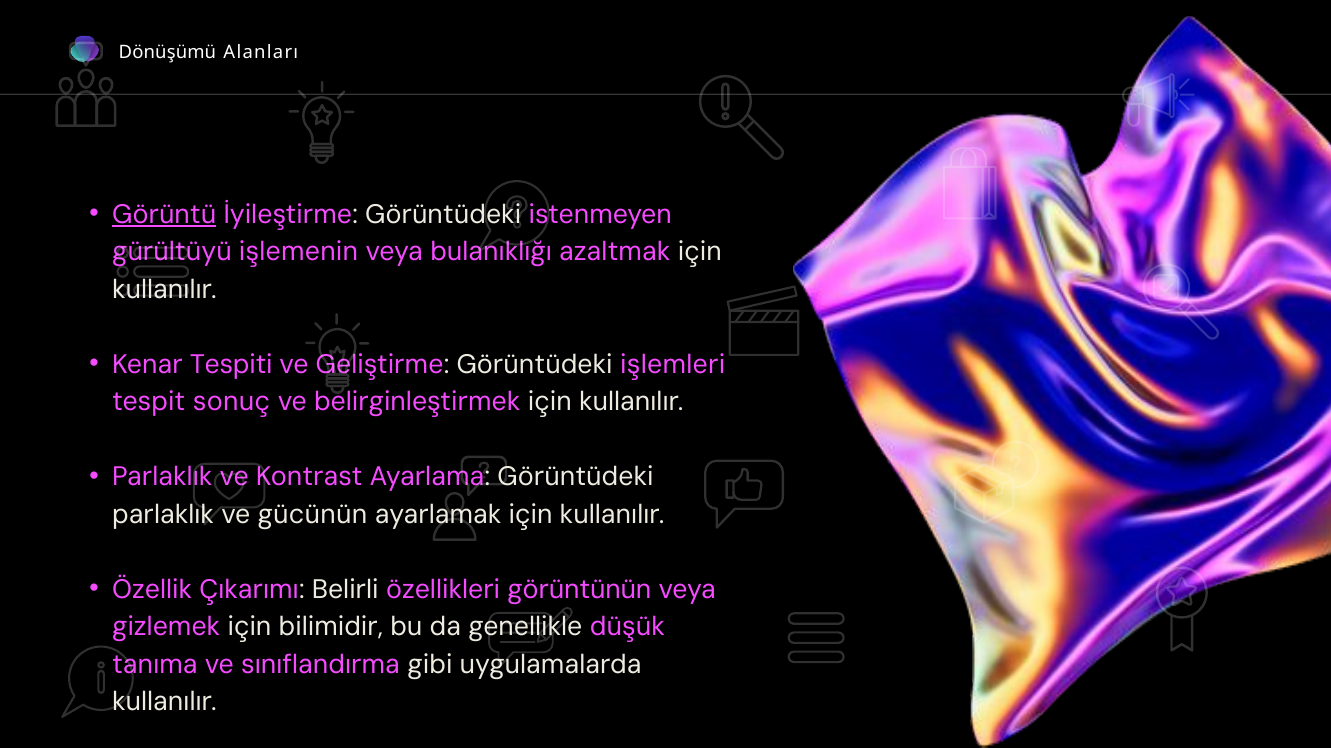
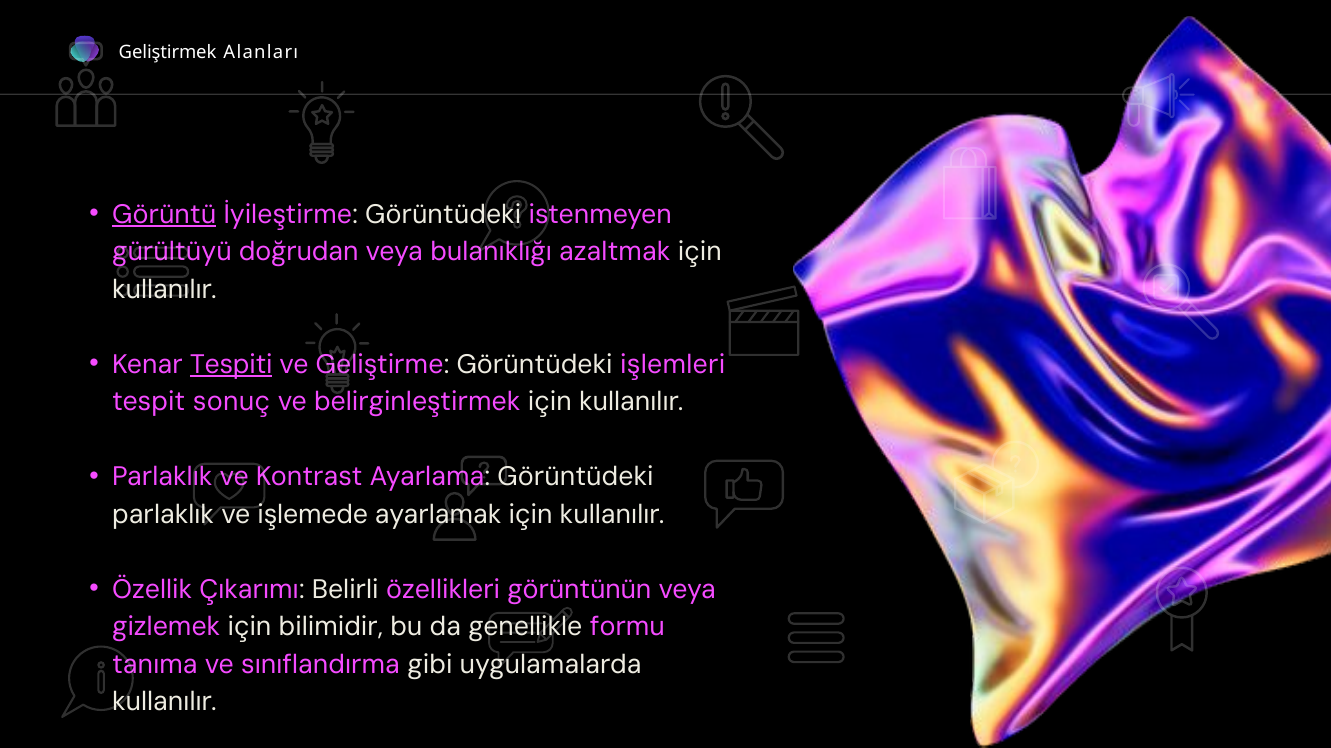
Dönüşümü: Dönüşümü -> Geliştirmek
işlemenin: işlemenin -> doğrudan
Tespiti underline: none -> present
gücünün: gücünün -> işlemede
düşük: düşük -> formu
